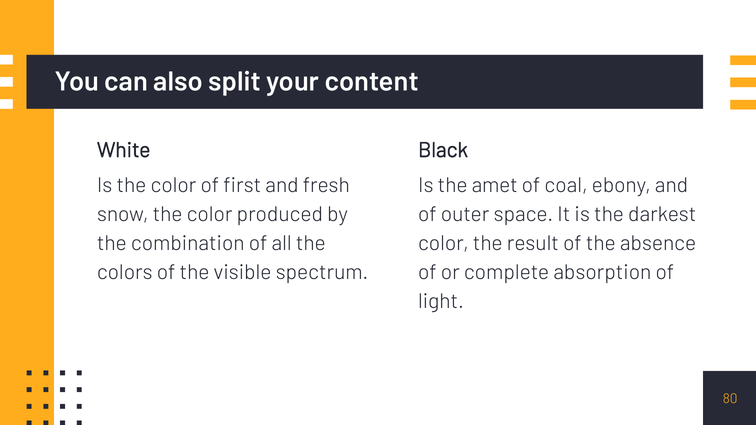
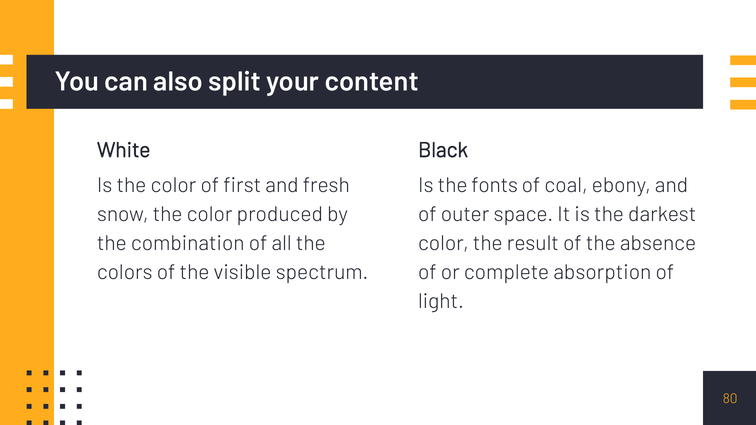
amet: amet -> fonts
